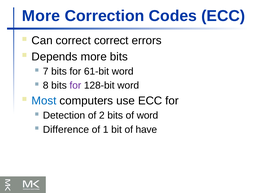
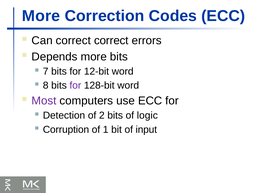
61-bit: 61-bit -> 12-bit
Most colour: blue -> purple
of word: word -> logic
Difference: Difference -> Corruption
have: have -> input
